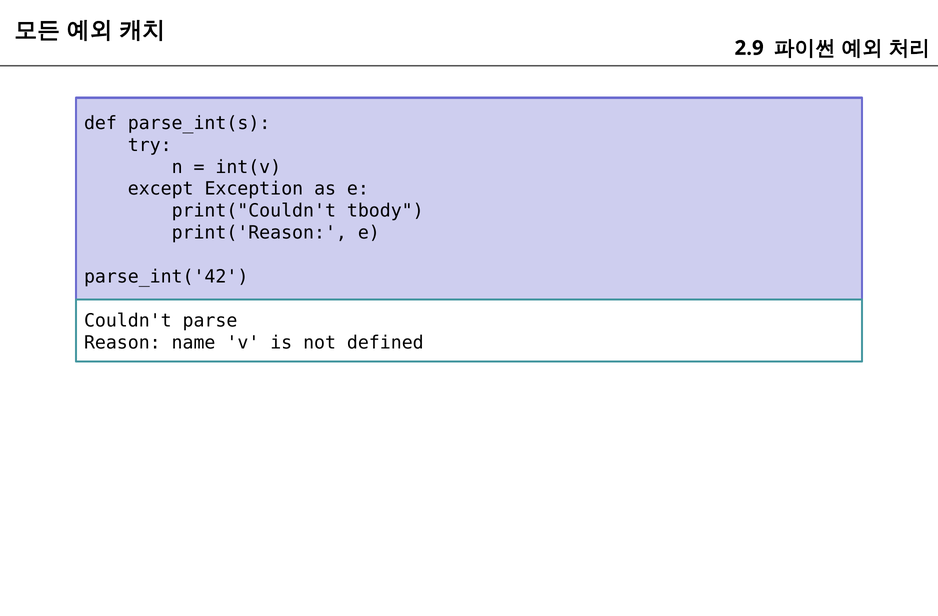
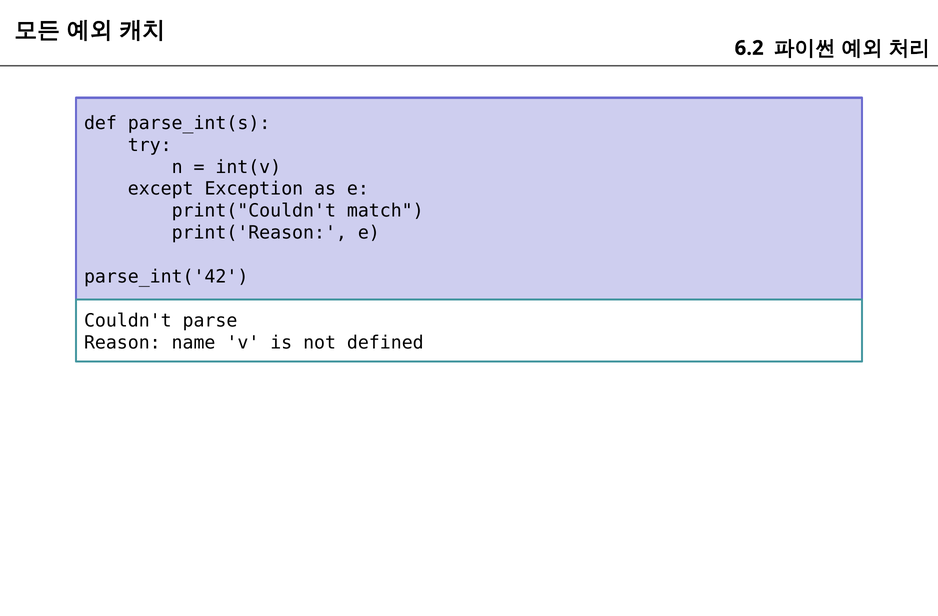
2.9: 2.9 -> 6.2
tbody: tbody -> match
